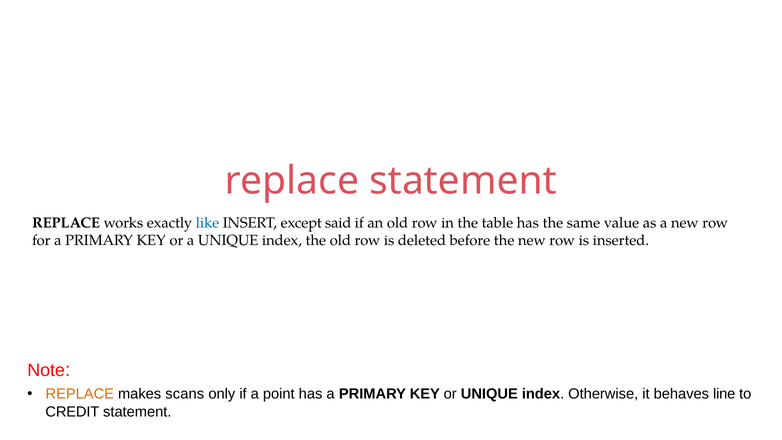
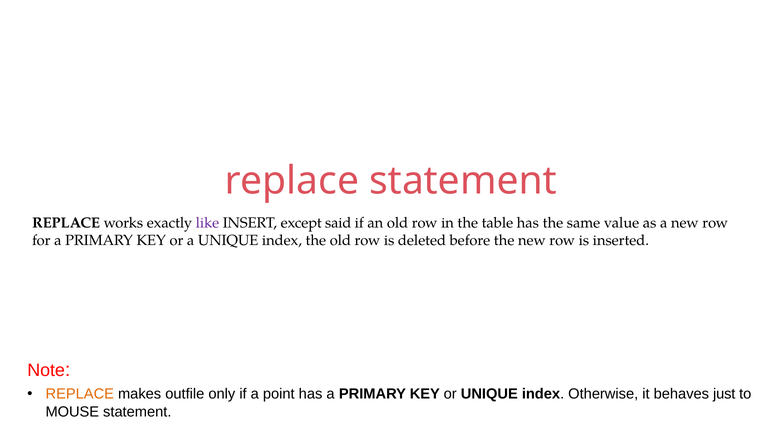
like colour: blue -> purple
scans: scans -> outfile
line: line -> just
CREDIT: CREDIT -> MOUSE
